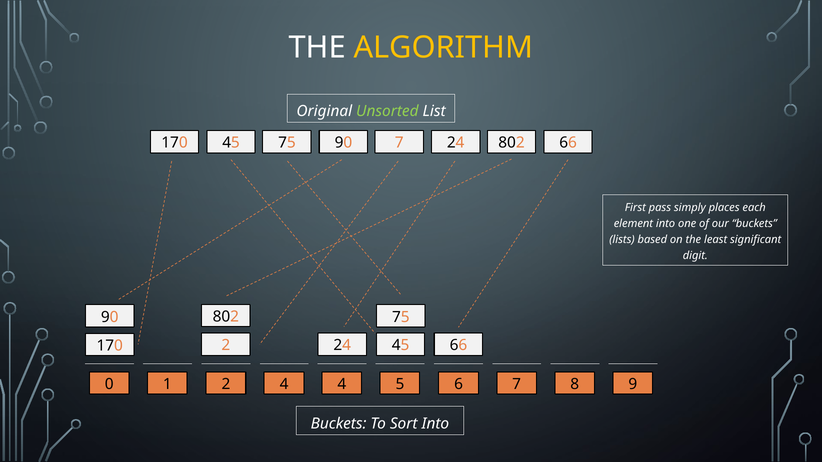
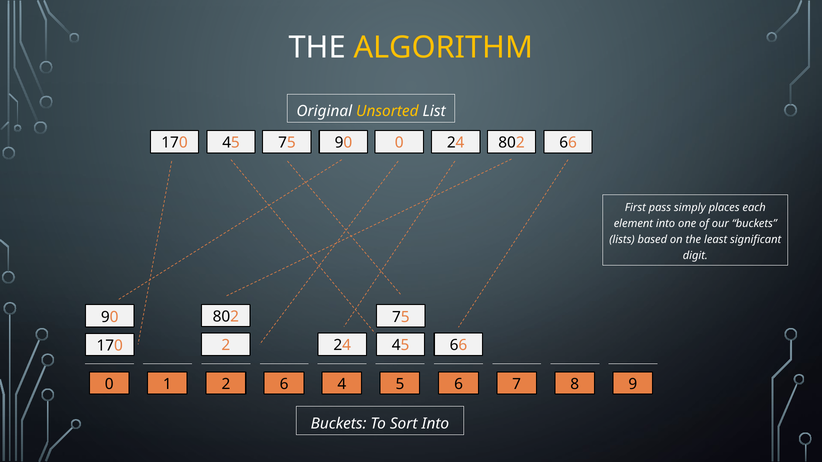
Unsorted colour: light green -> yellow
90 7: 7 -> 0
2 4: 4 -> 6
